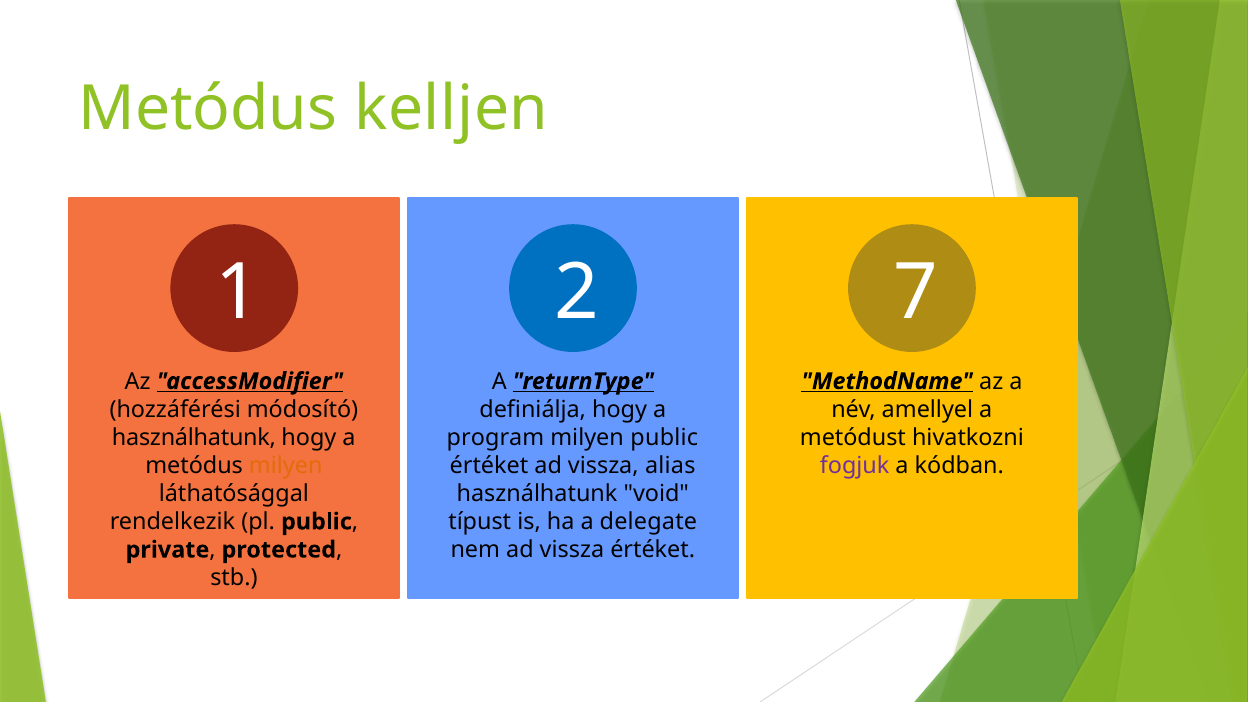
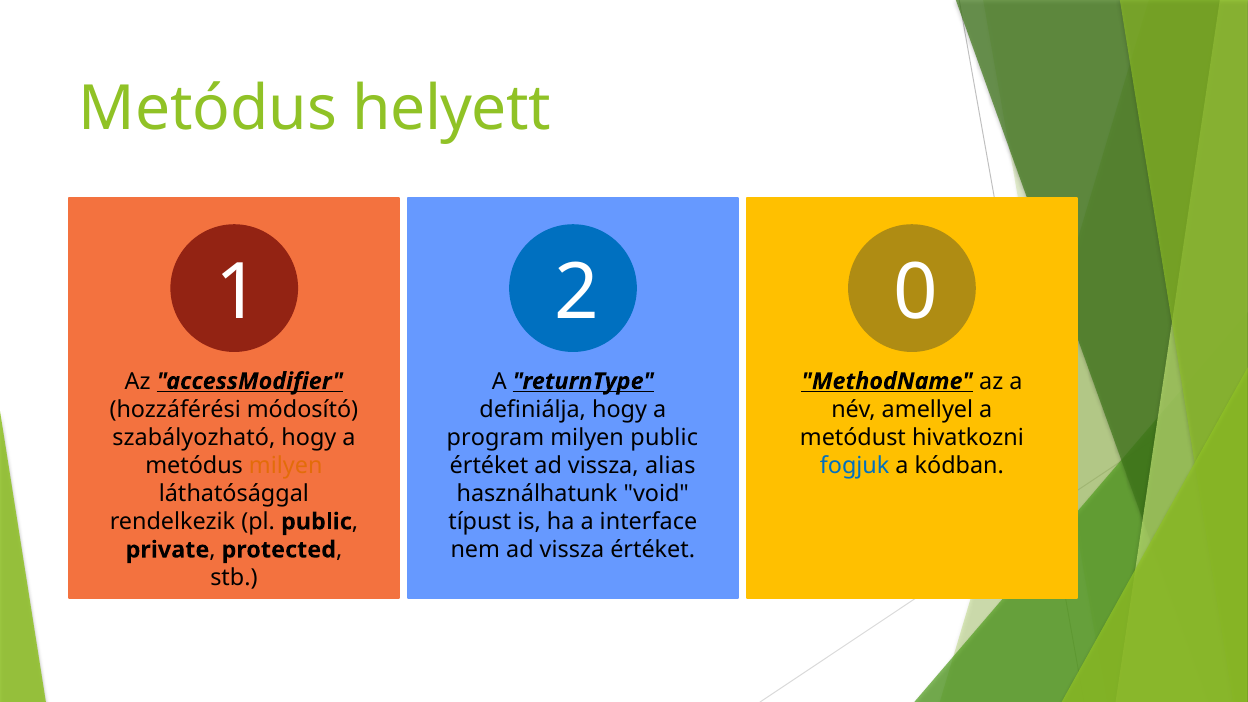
kelljen: kelljen -> helyett
7: 7 -> 0
használhatunk at (194, 437): használhatunk -> szabályozható
fogjuk colour: purple -> blue
delegate: delegate -> interface
